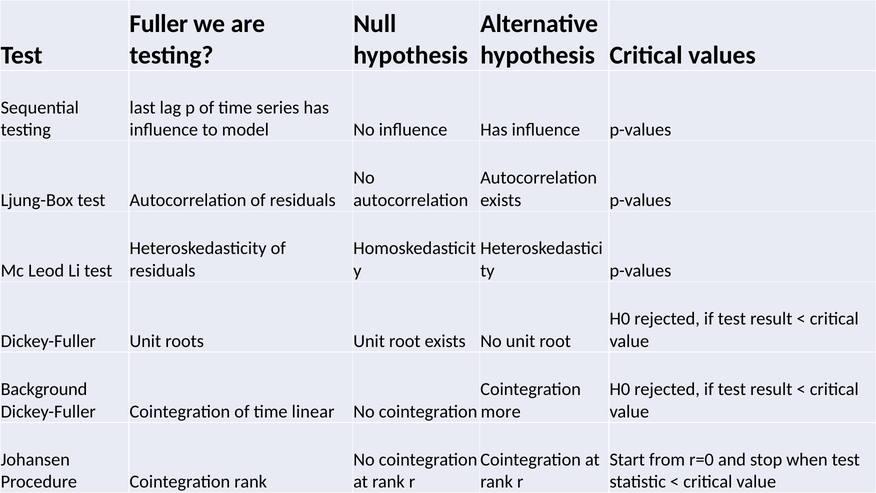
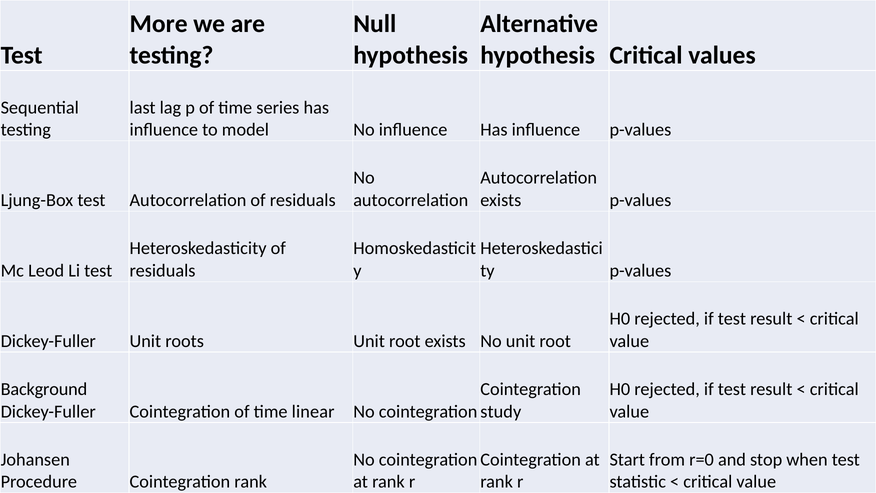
Fuller: Fuller -> More
more: more -> study
